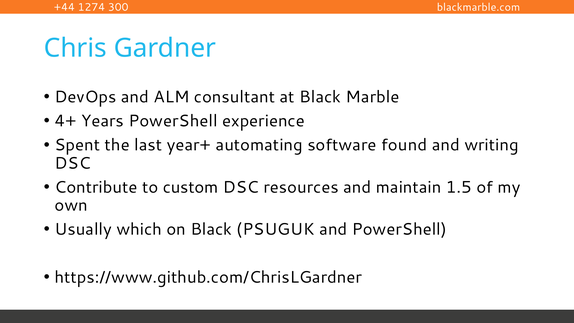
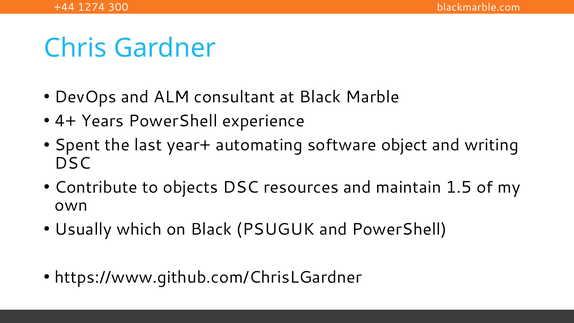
found: found -> object
custom: custom -> objects
